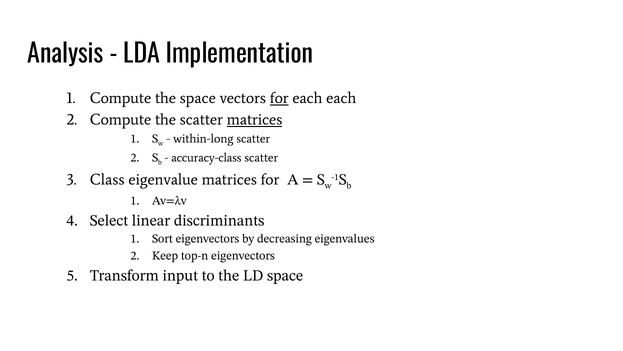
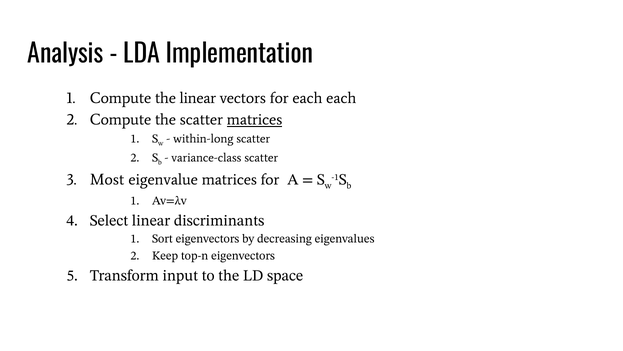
the space: space -> linear
for at (279, 98) underline: present -> none
accuracy-class: accuracy-class -> variance-class
Class: Class -> Most
